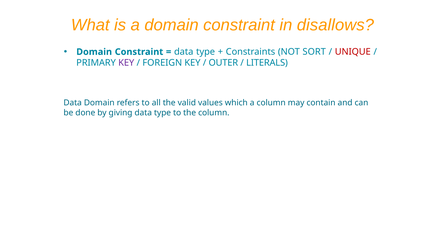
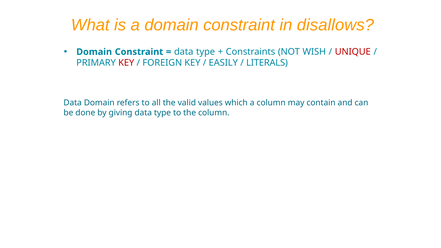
SORT: SORT -> WISH
KEY at (126, 63) colour: purple -> red
OUTER: OUTER -> EASILY
